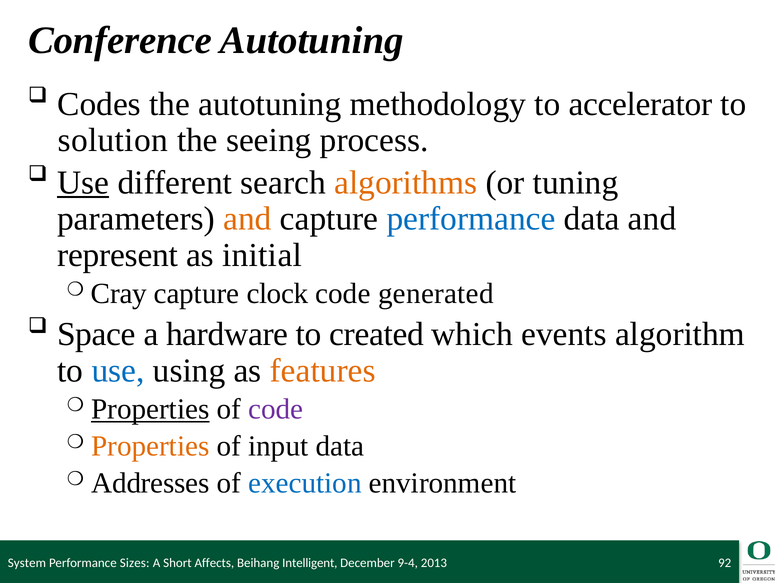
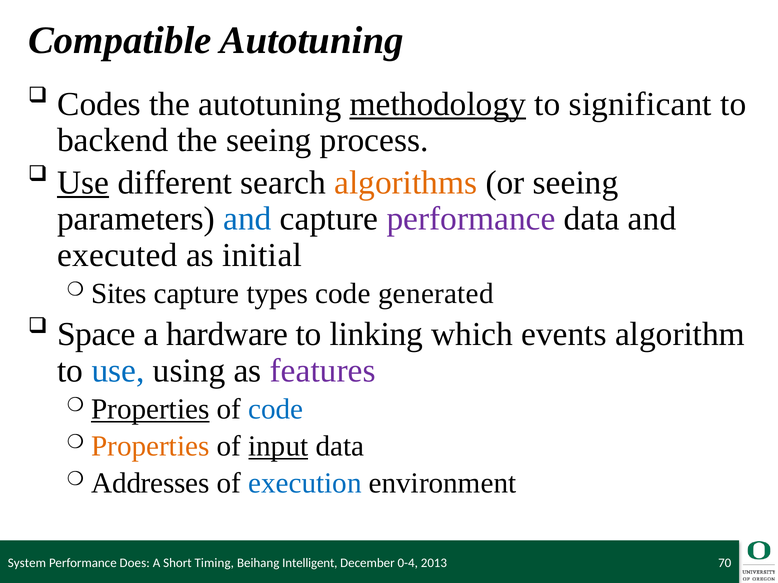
Conference: Conference -> Compatible
methodology underline: none -> present
accelerator: accelerator -> significant
solution: solution -> backend
or tuning: tuning -> seeing
and at (248, 219) colour: orange -> blue
performance at (471, 219) colour: blue -> purple
represent: represent -> executed
Cray: Cray -> Sites
clock: clock -> types
created: created -> linking
features colour: orange -> purple
code at (276, 410) colour: purple -> blue
input underline: none -> present
Sizes: Sizes -> Does
Affects: Affects -> Timing
9-4: 9-4 -> 0-4
92: 92 -> 70
